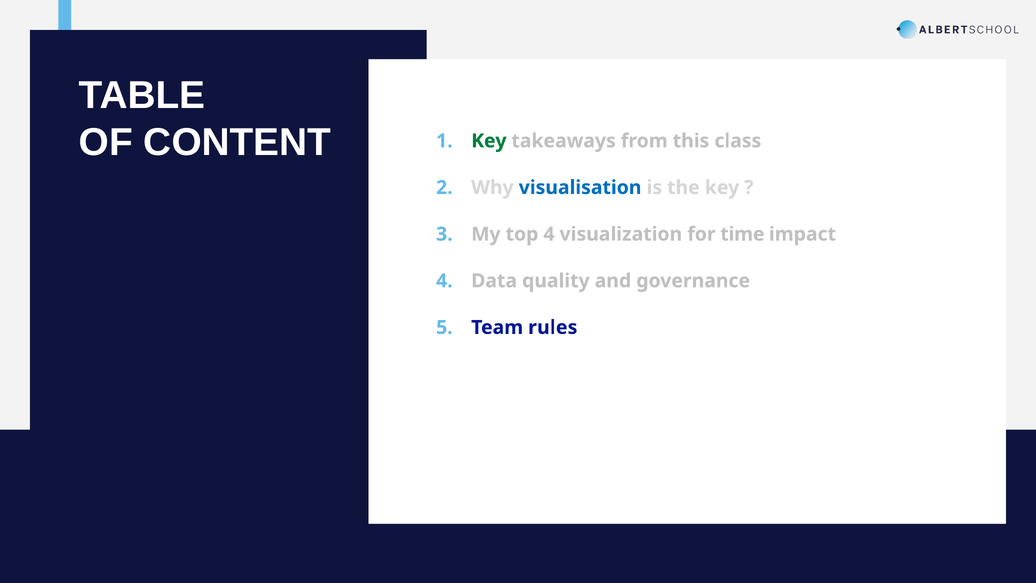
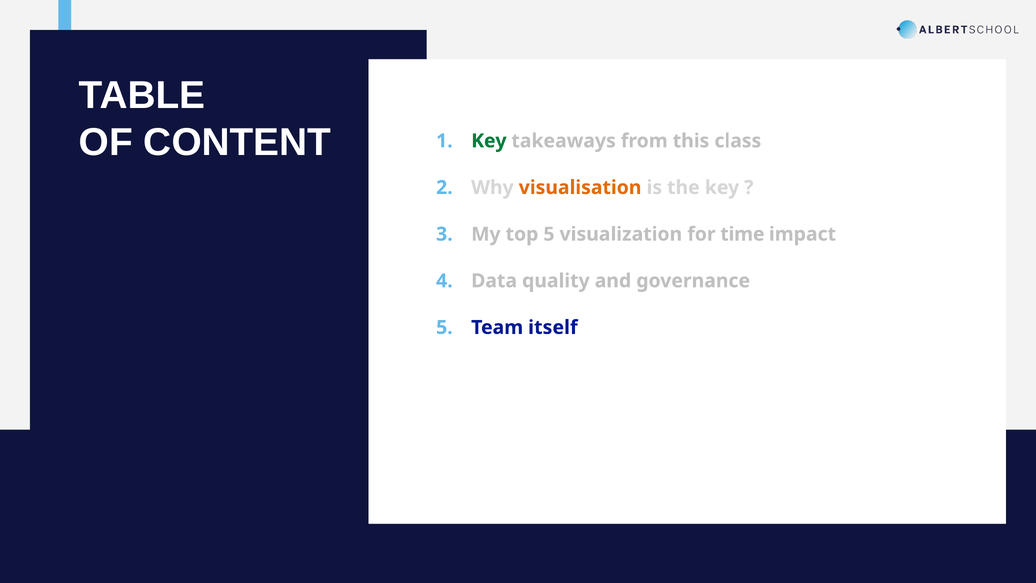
visualisation colour: blue -> orange
top 4: 4 -> 5
rules: rules -> itself
